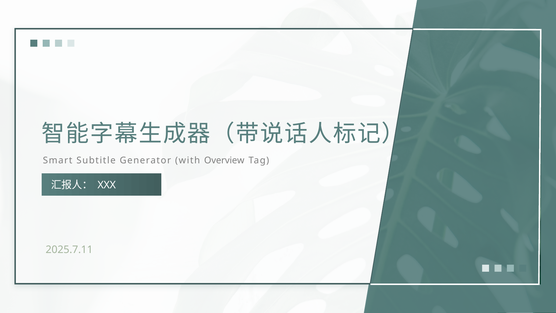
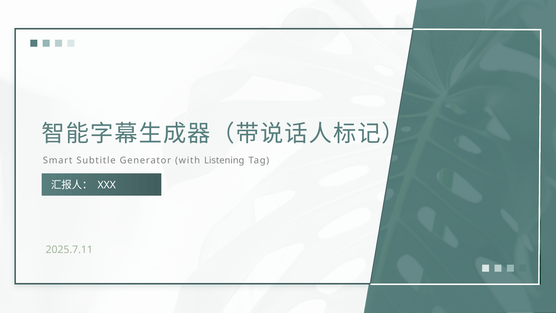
Overview: Overview -> Listening
